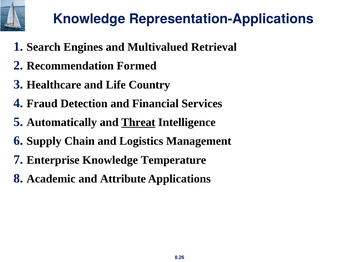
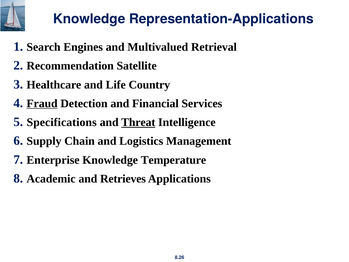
Formed: Formed -> Satellite
Fraud underline: none -> present
Automatically: Automatically -> Specifications
Attribute: Attribute -> Retrieves
